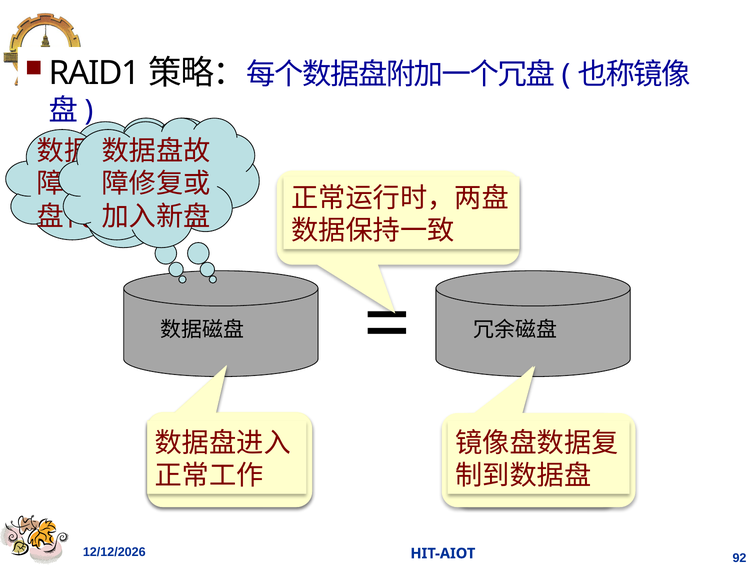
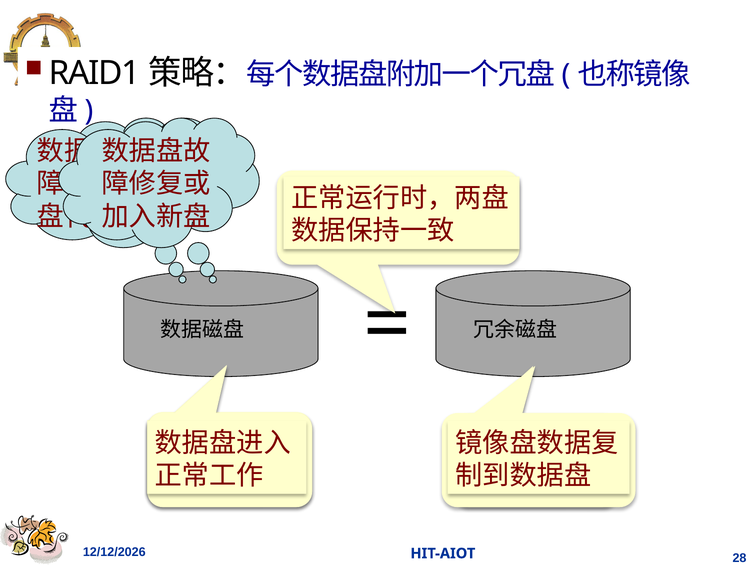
92: 92 -> 28
